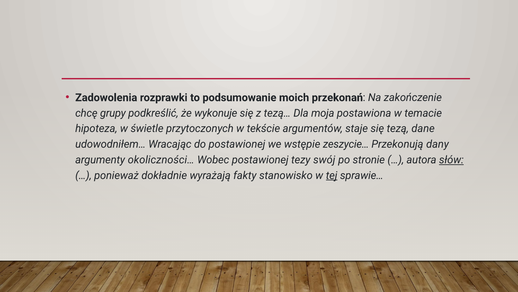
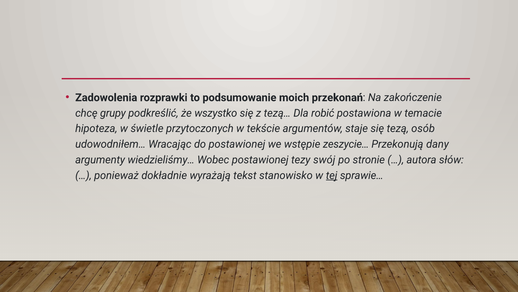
wykonuje: wykonuje -> wszystko
moja: moja -> robić
dane: dane -> osób
okoliczności…: okoliczności… -> wiedzieliśmy…
słów underline: present -> none
fakty: fakty -> tekst
